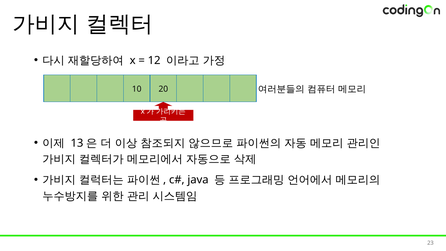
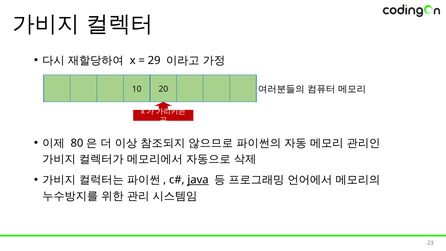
12: 12 -> 29
13: 13 -> 80
java underline: none -> present
